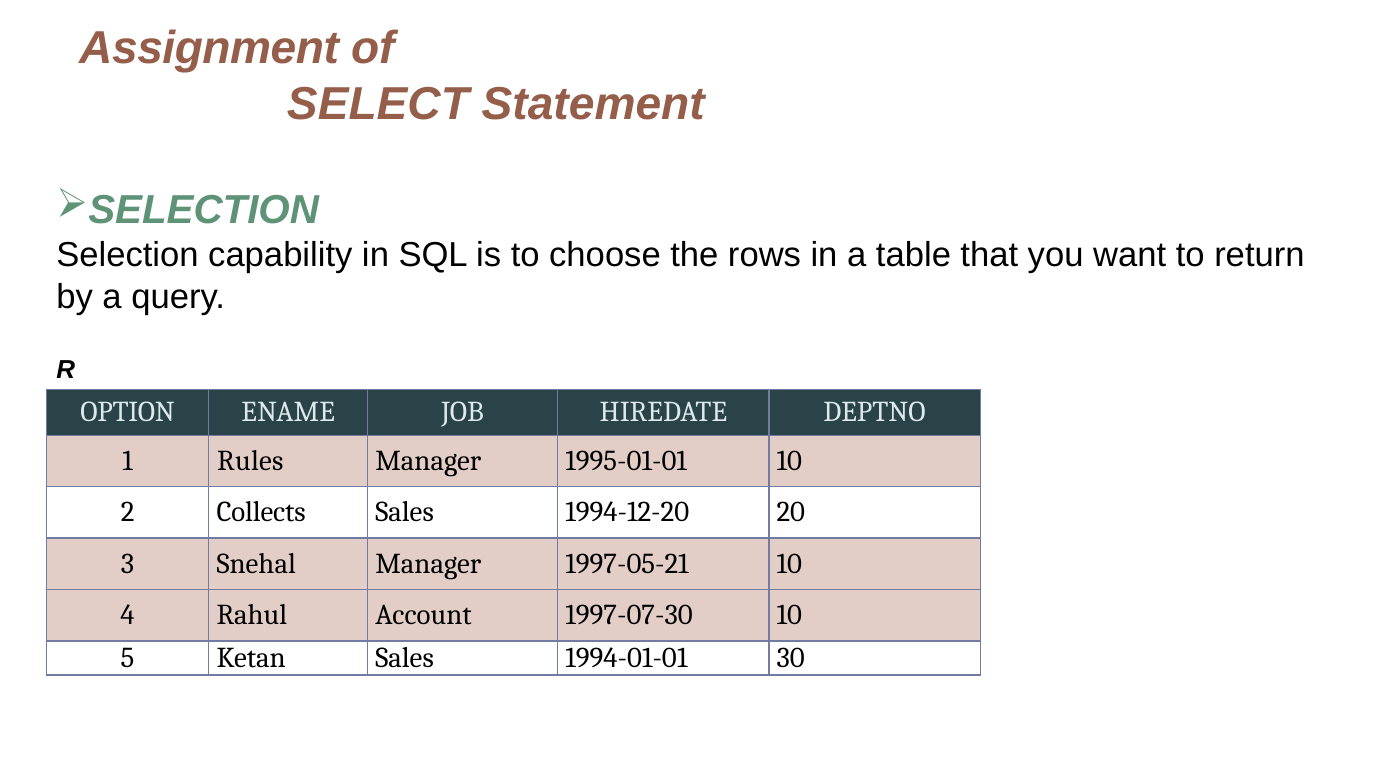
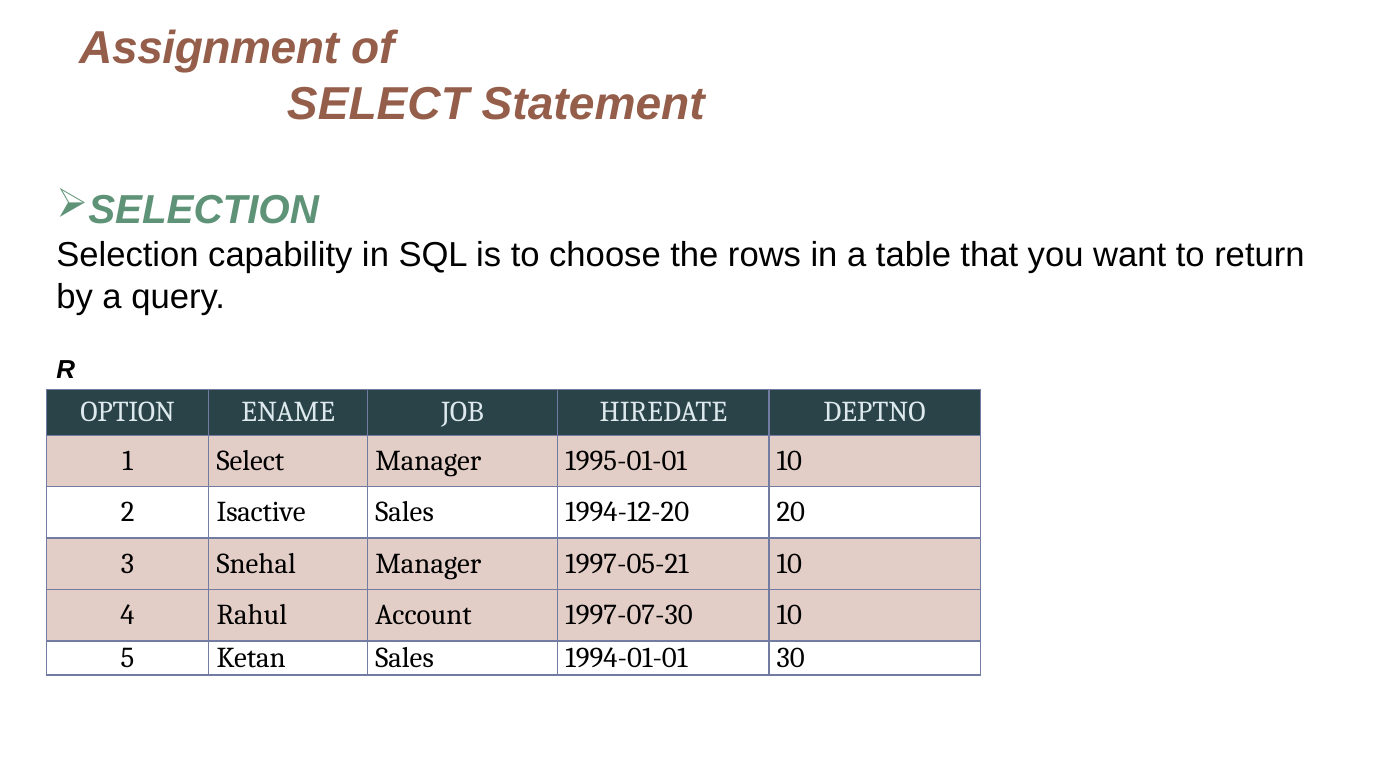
1 Rules: Rules -> Select
Collects: Collects -> Isactive
